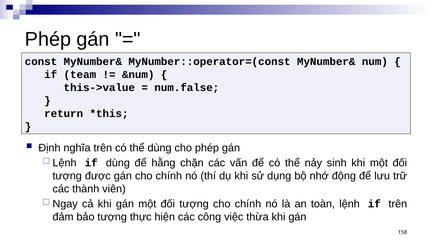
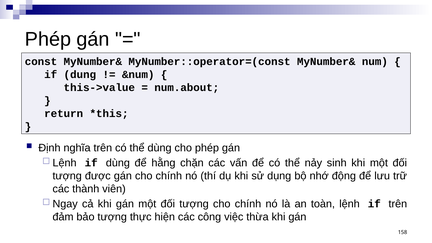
team: team -> dung
num.false: num.false -> num.about
